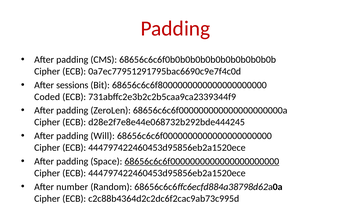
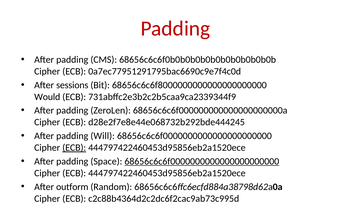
Coded: Coded -> Would
ECB at (74, 147) underline: none -> present
number: number -> outform
